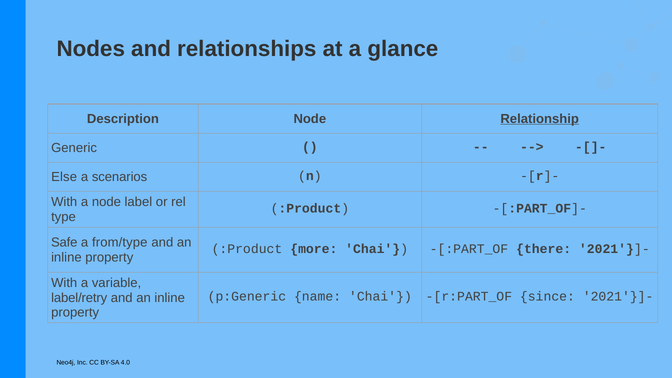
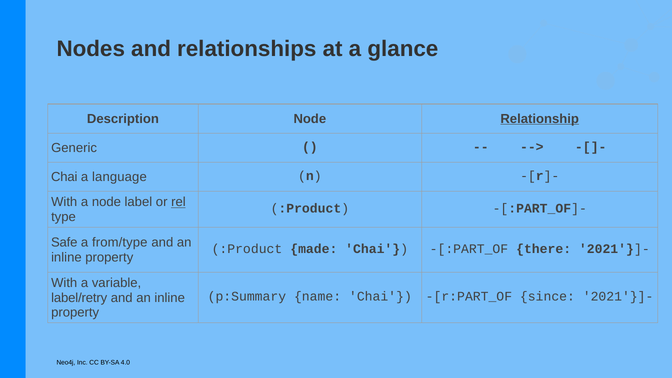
Else at (64, 177): Else -> Chai
scenarios: scenarios -> language
rel underline: none -> present
more: more -> made
p:Generic: p:Generic -> p:Summary
